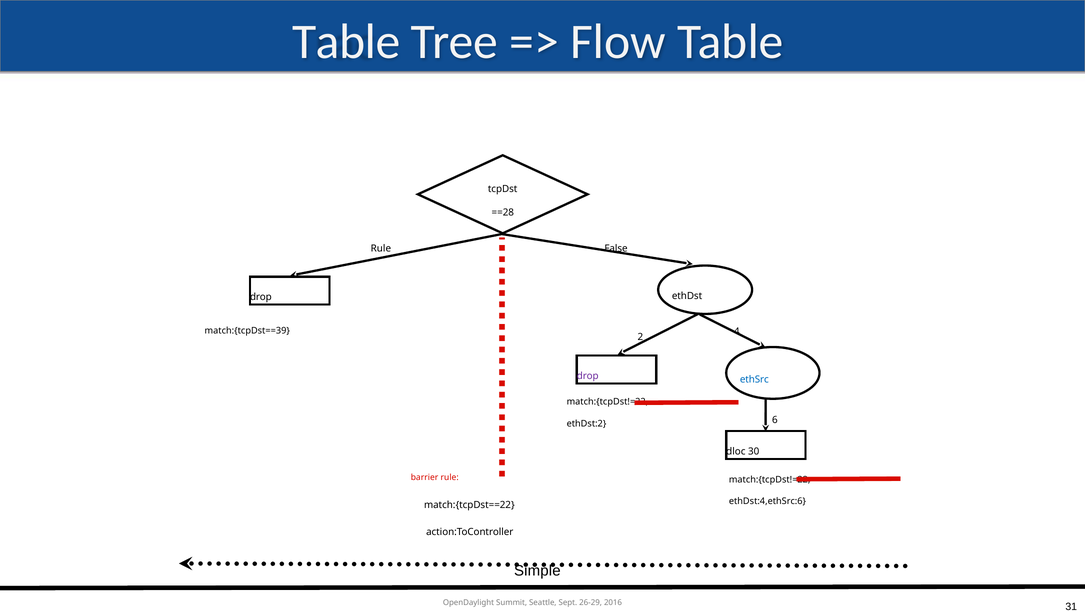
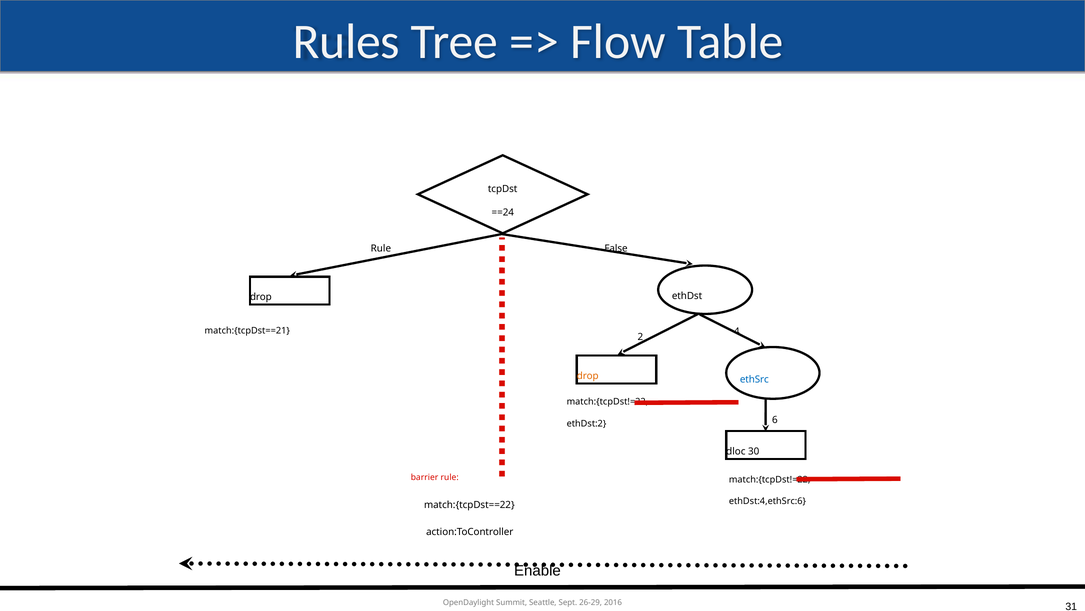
Table at (346, 42): Table -> Rules
==28: ==28 -> ==24
match:{tcpDst==39: match:{tcpDst==39 -> match:{tcpDst==21
drop at (588, 376) colour: purple -> orange
Simple: Simple -> Enable
